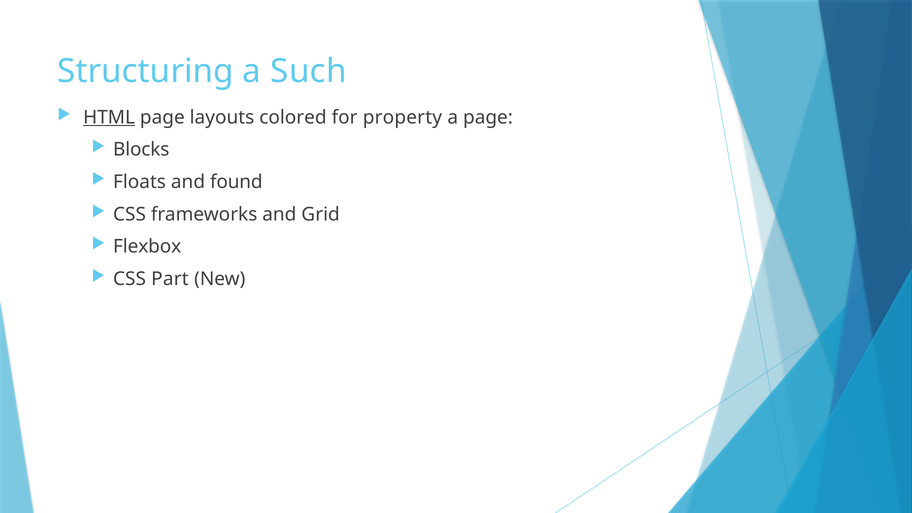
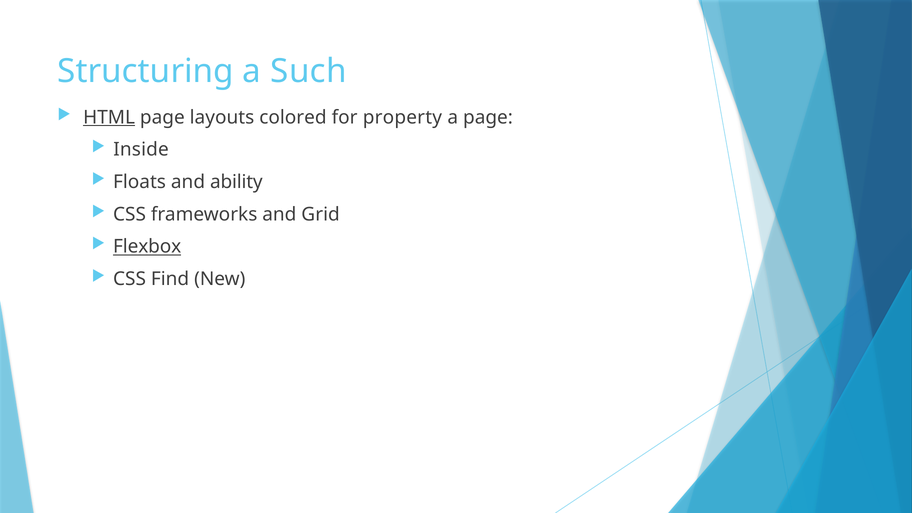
Blocks: Blocks -> Inside
found: found -> ability
Flexbox underline: none -> present
Part: Part -> Find
